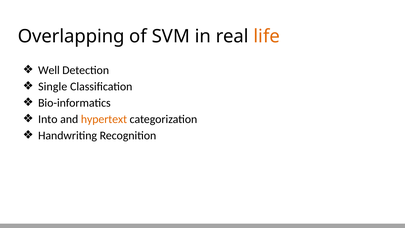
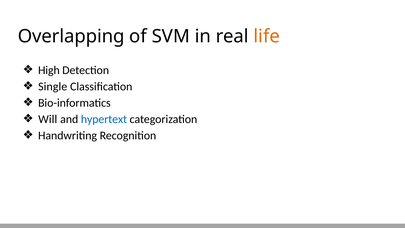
Well: Well -> High
Into: Into -> Will
hypertext colour: orange -> blue
